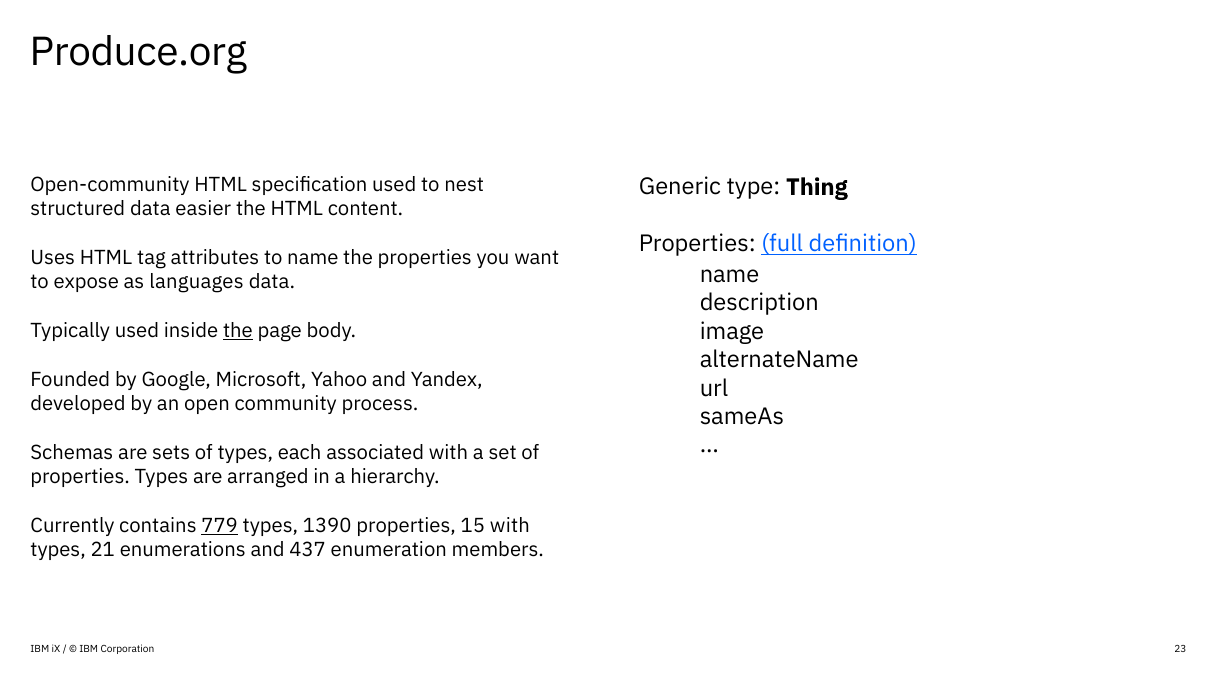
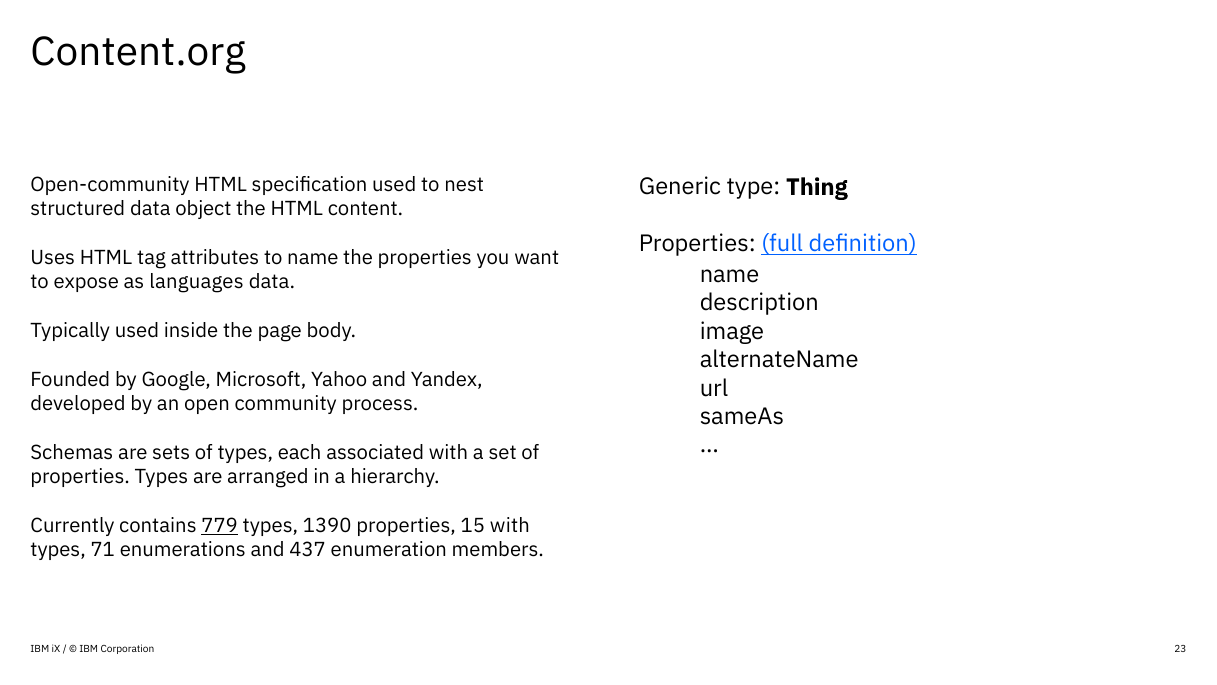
Produce.org: Produce.org -> Content.org
easier: easier -> object
the at (238, 331) underline: present -> none
21: 21 -> 71
